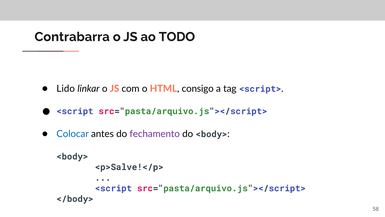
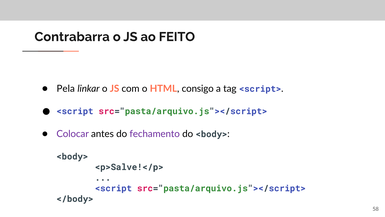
TODO: TODO -> FEITO
Lido: Lido -> Pela
Colocar colour: blue -> purple
